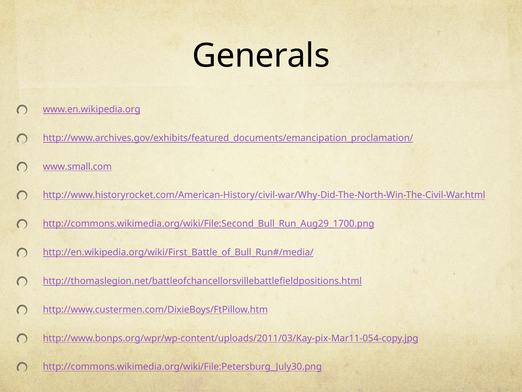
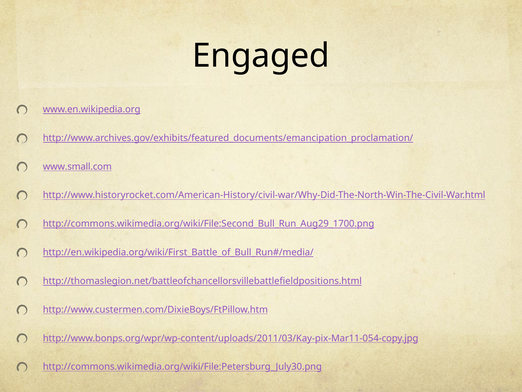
Generals: Generals -> Engaged
